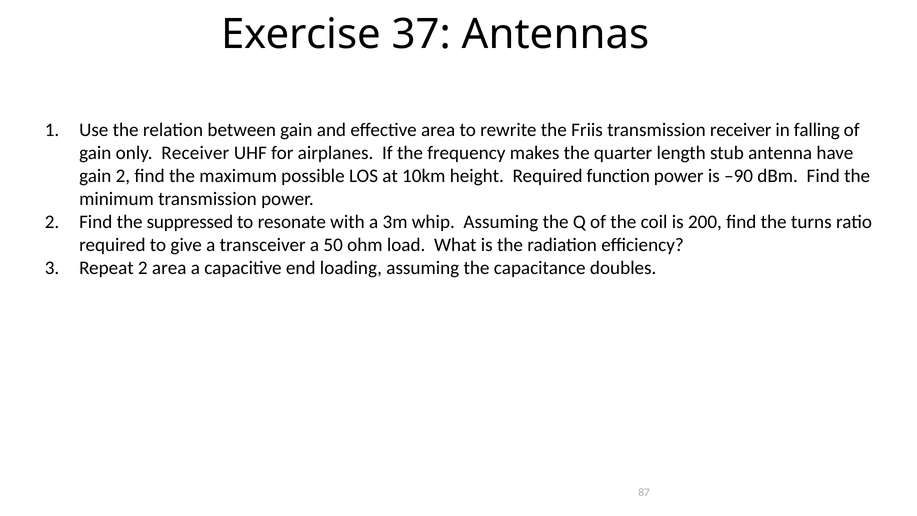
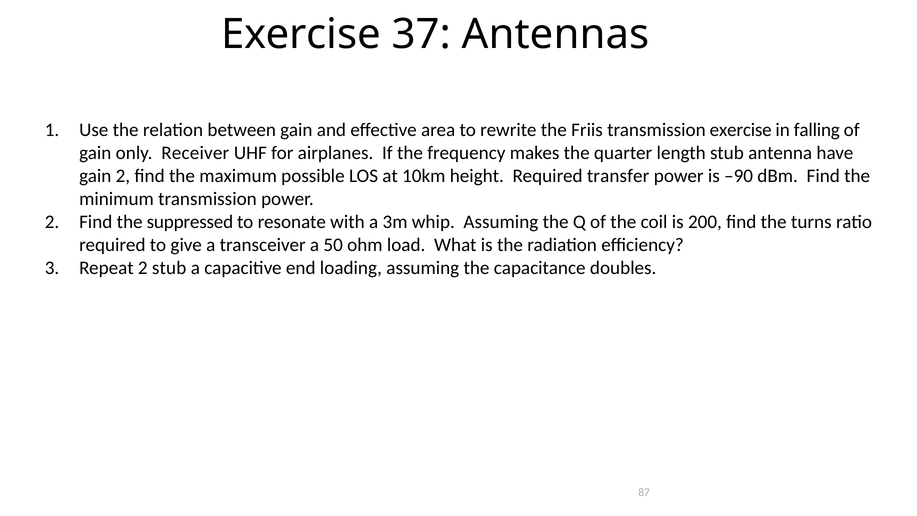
transmission receiver: receiver -> exercise
function: function -> transfer
2 area: area -> stub
